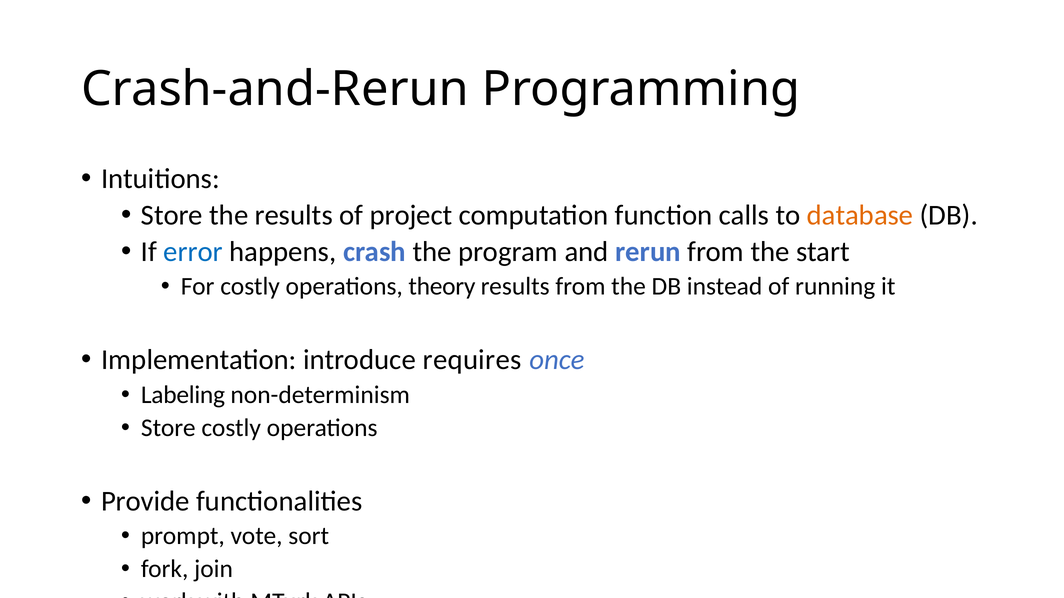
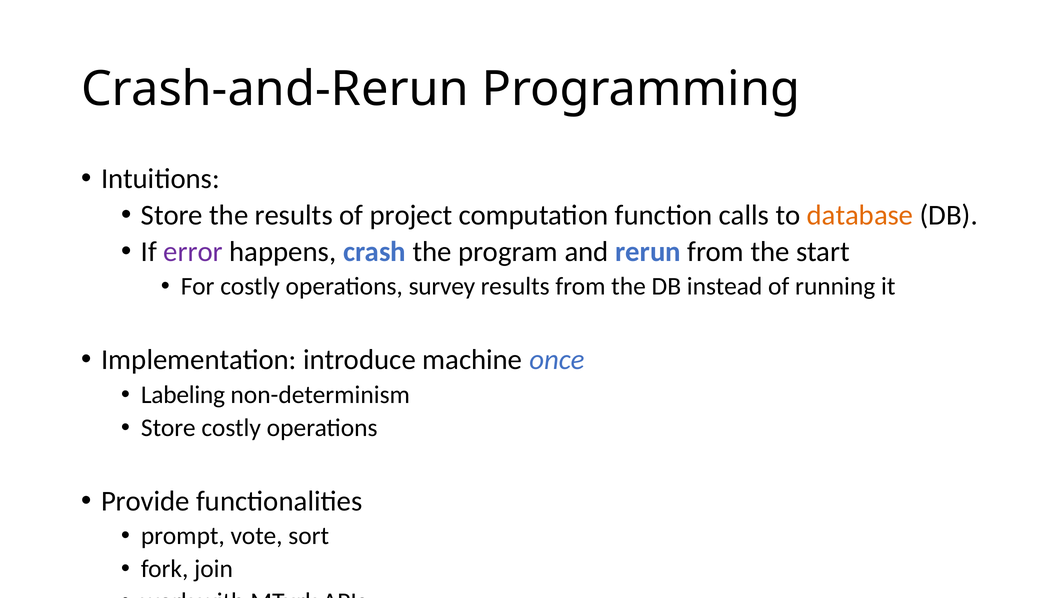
error colour: blue -> purple
theory: theory -> survey
requires: requires -> machine
